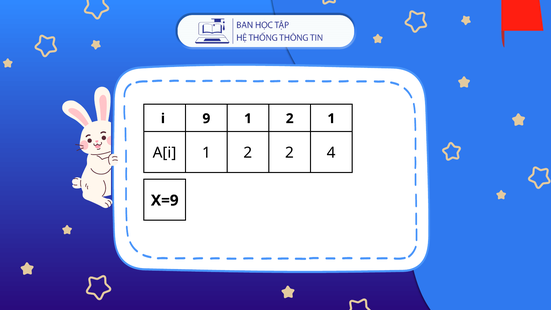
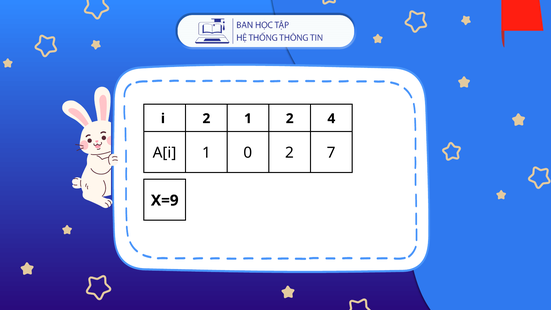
i 9: 9 -> 2
2 1: 1 -> 4
A[i 1 2: 2 -> 0
4: 4 -> 7
